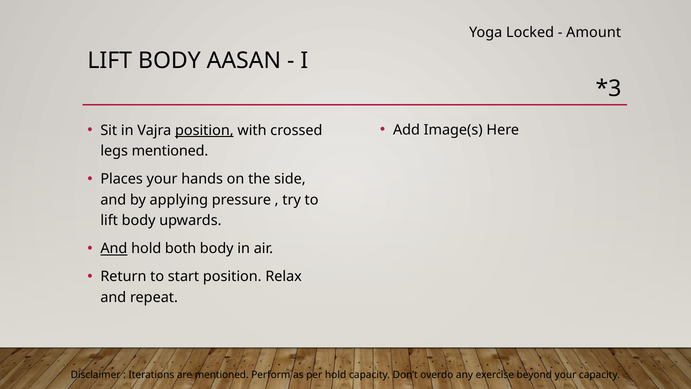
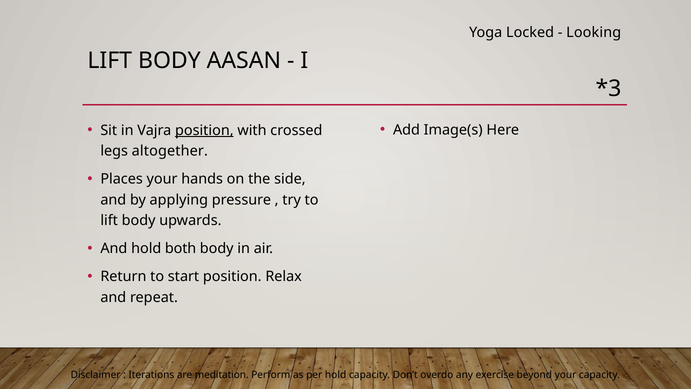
Amount: Amount -> Looking
legs mentioned: mentioned -> altogether
And at (114, 248) underline: present -> none
are mentioned: mentioned -> meditation
